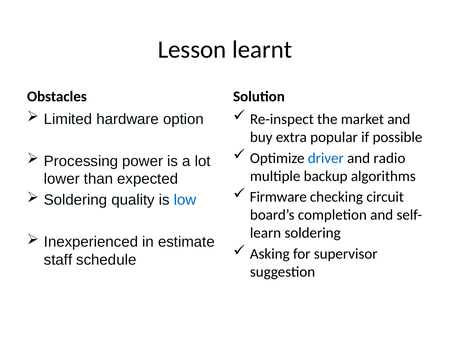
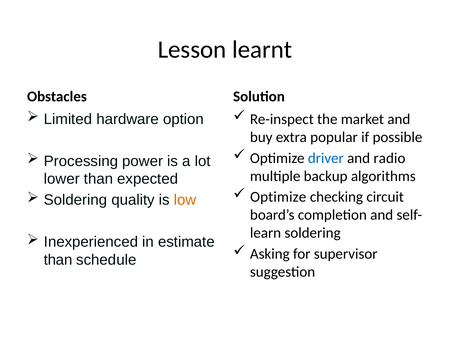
Firmware at (278, 197): Firmware -> Optimize
low colour: blue -> orange
staff at (58, 260): staff -> than
